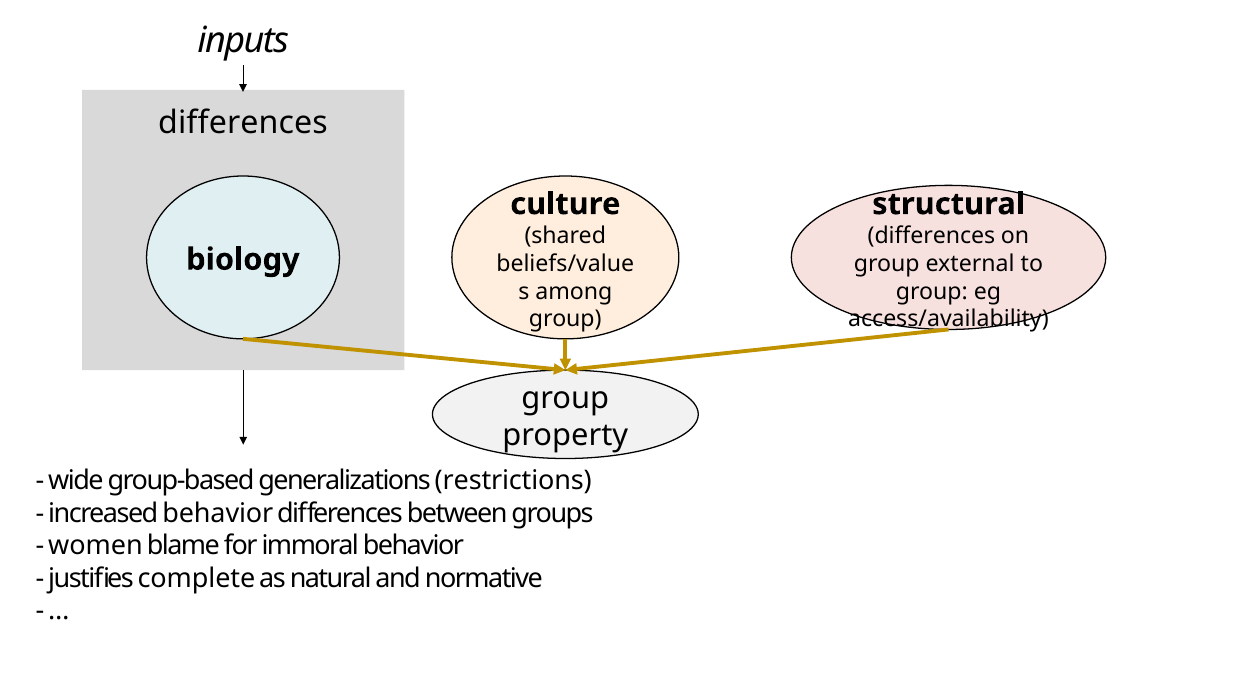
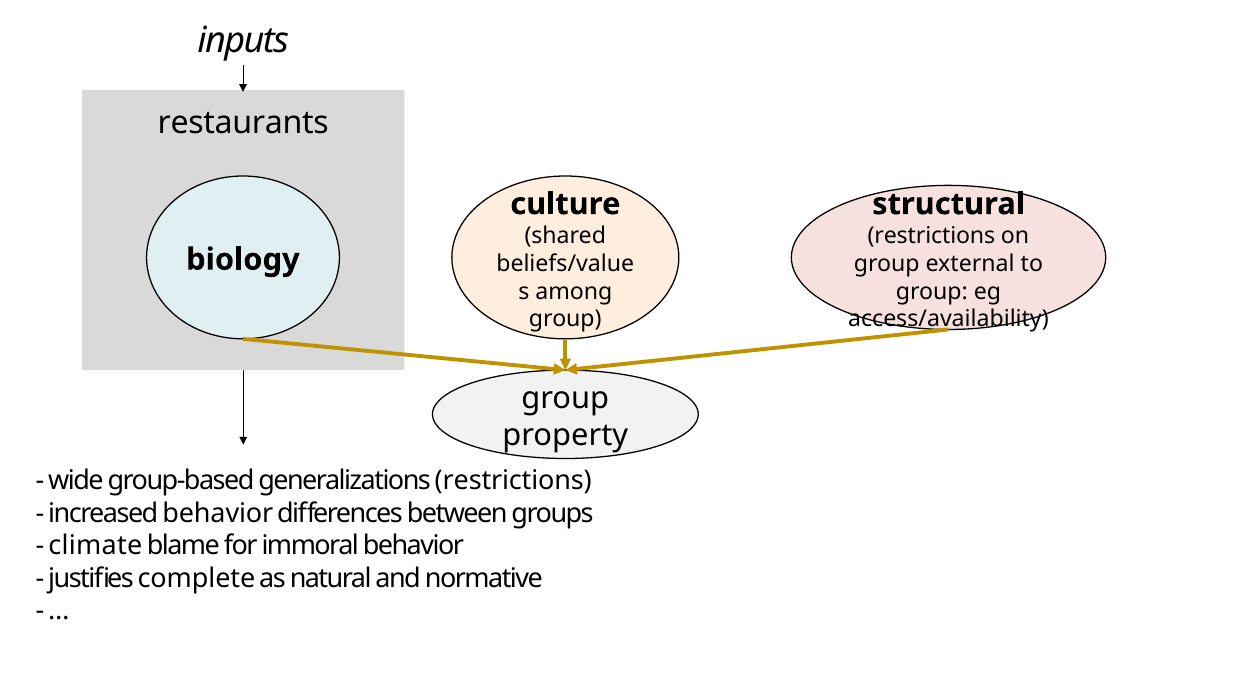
differences at (243, 123): differences -> restaurants
differences at (931, 236): differences -> restrictions
women: women -> climate
